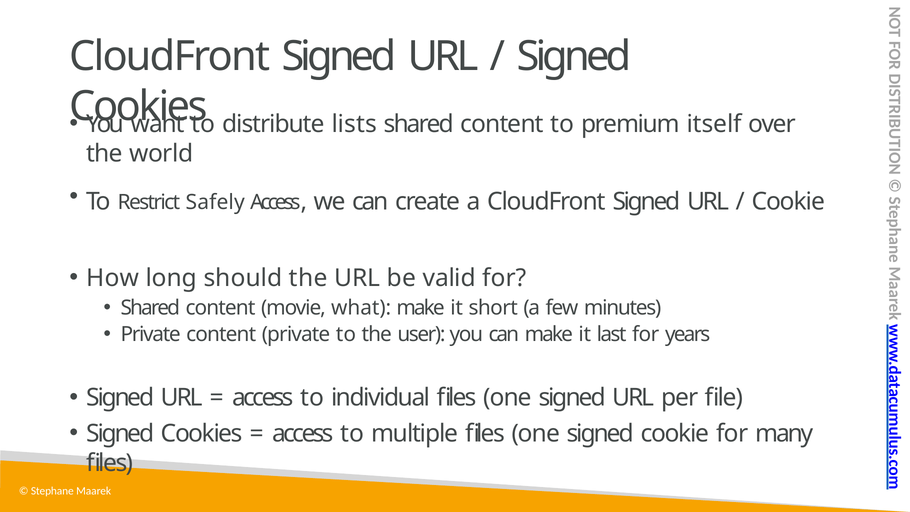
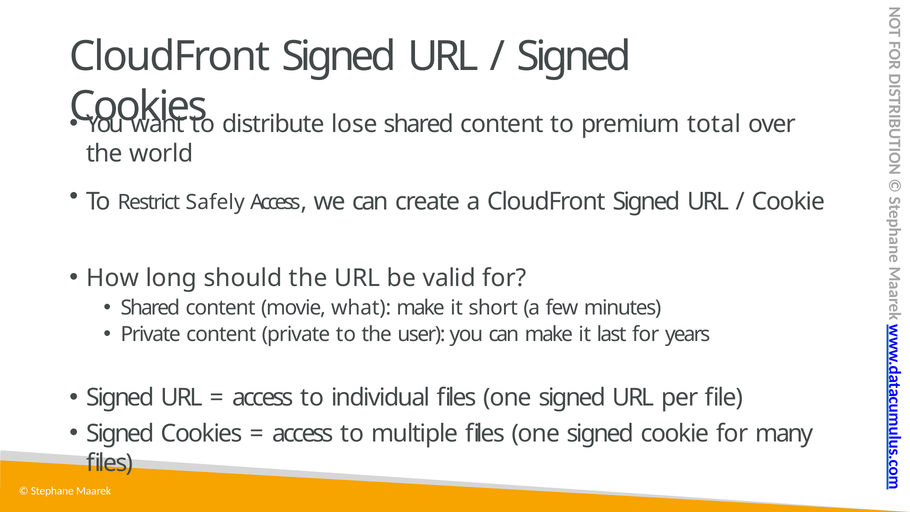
lists: lists -> lose
itself: itself -> total
